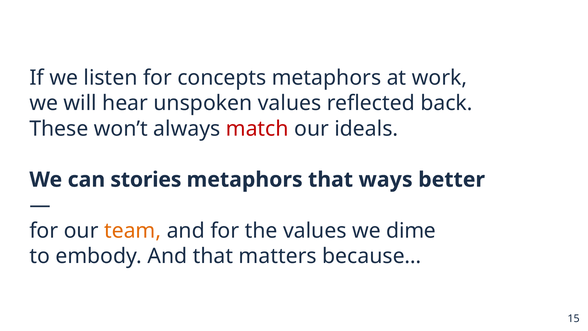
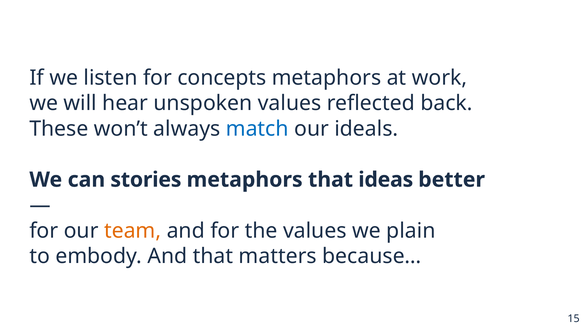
match colour: red -> blue
ways: ways -> ideas
dime: dime -> plain
